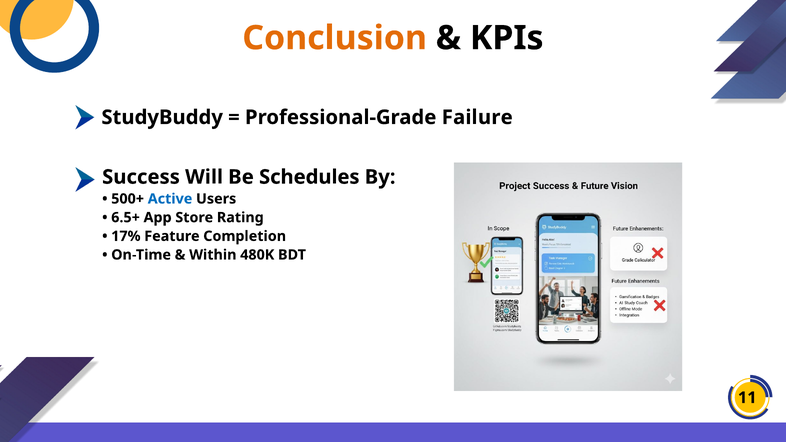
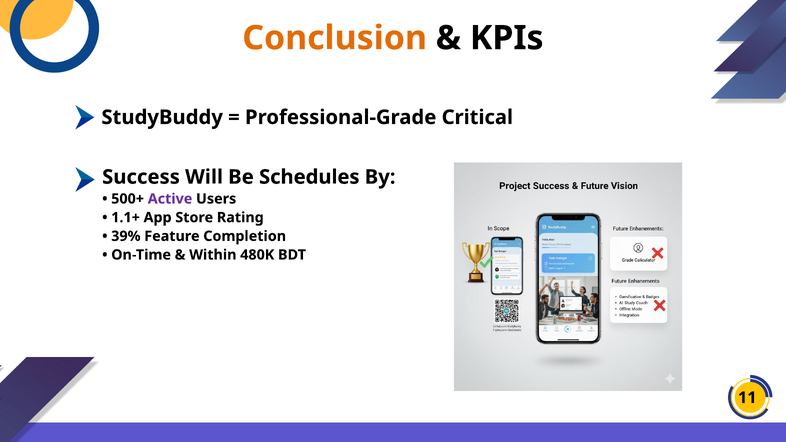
Failure: Failure -> Critical
Active colour: blue -> purple
6.5+: 6.5+ -> 1.1+
17%: 17% -> 39%
